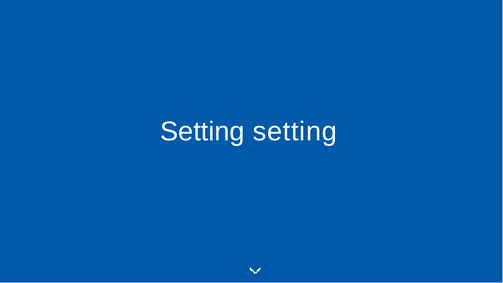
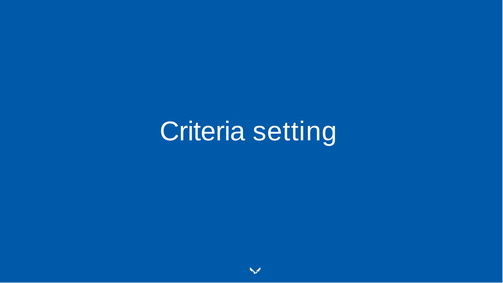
Setting at (202, 132): Setting -> Criteria
